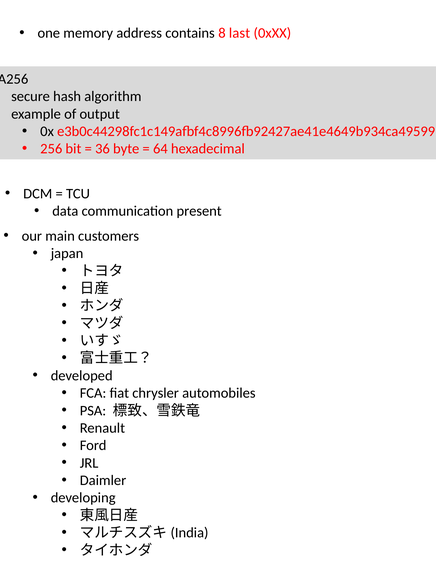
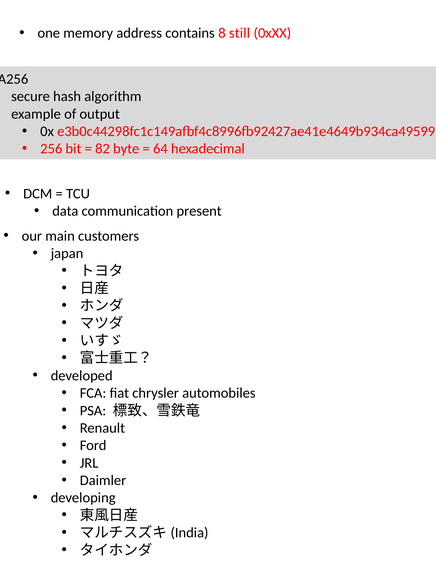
last: last -> still
36: 36 -> 82
